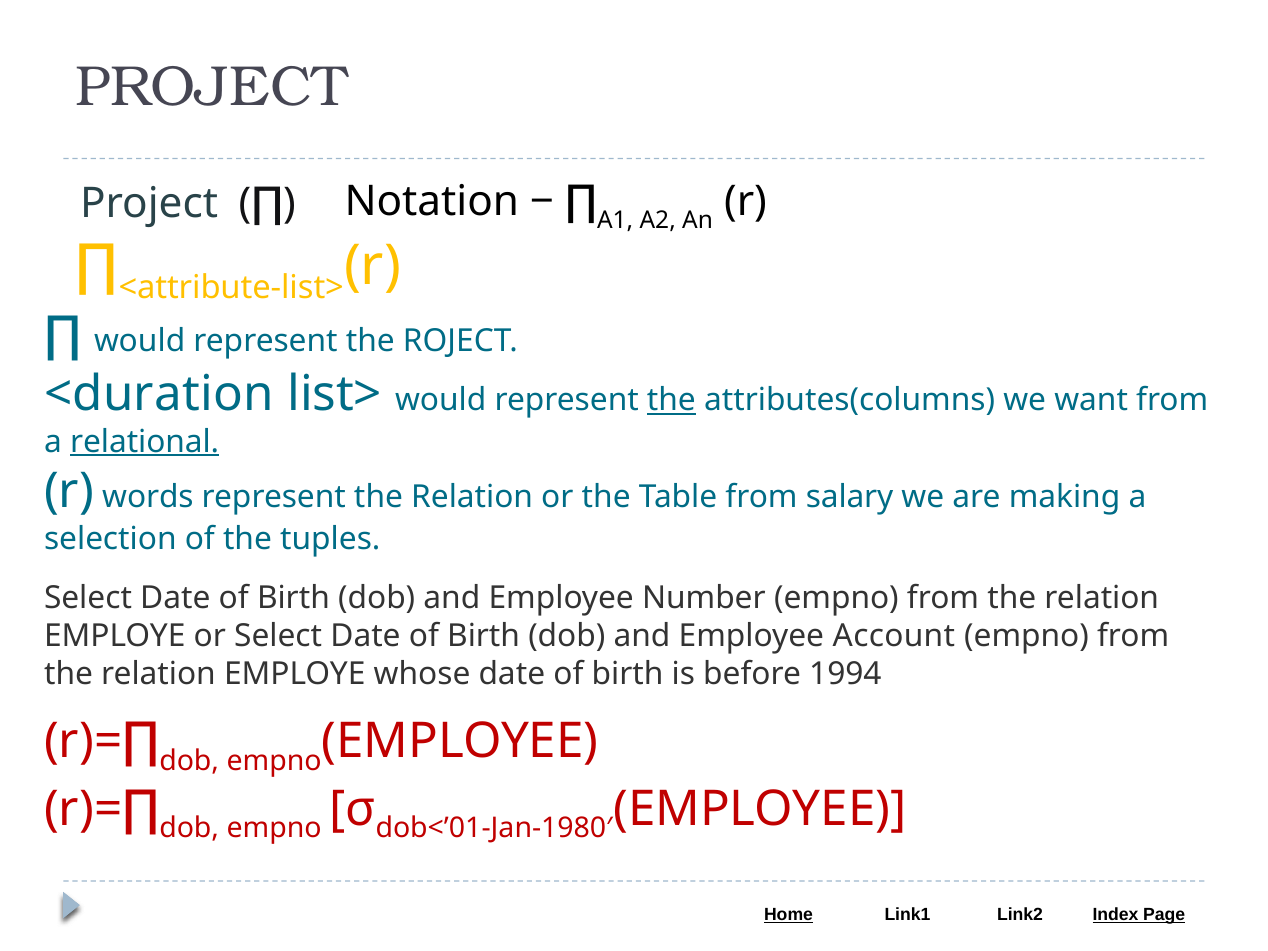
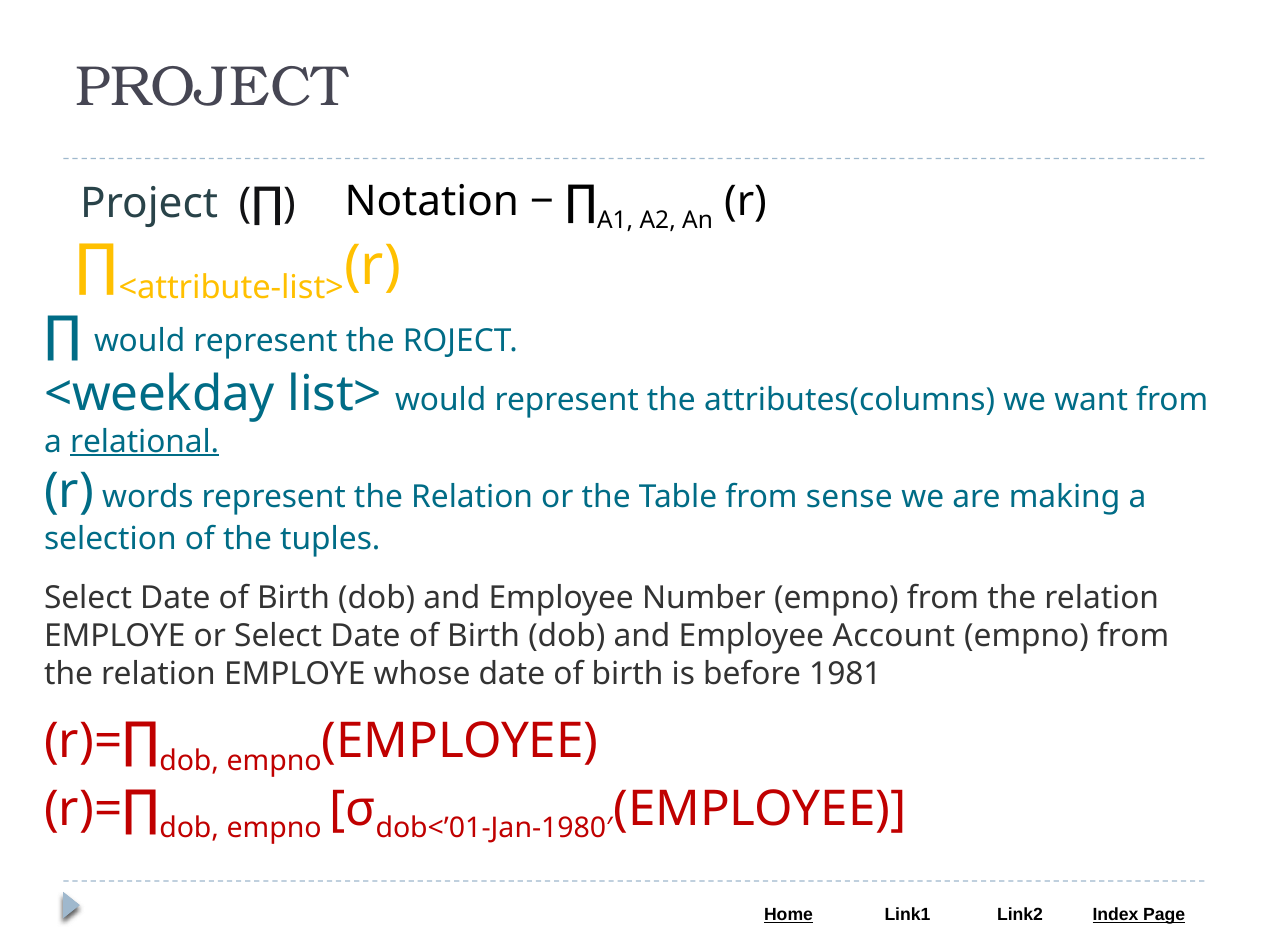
<duration: <duration -> <weekday
the at (671, 400) underline: present -> none
salary: salary -> sense
1994: 1994 -> 1981
